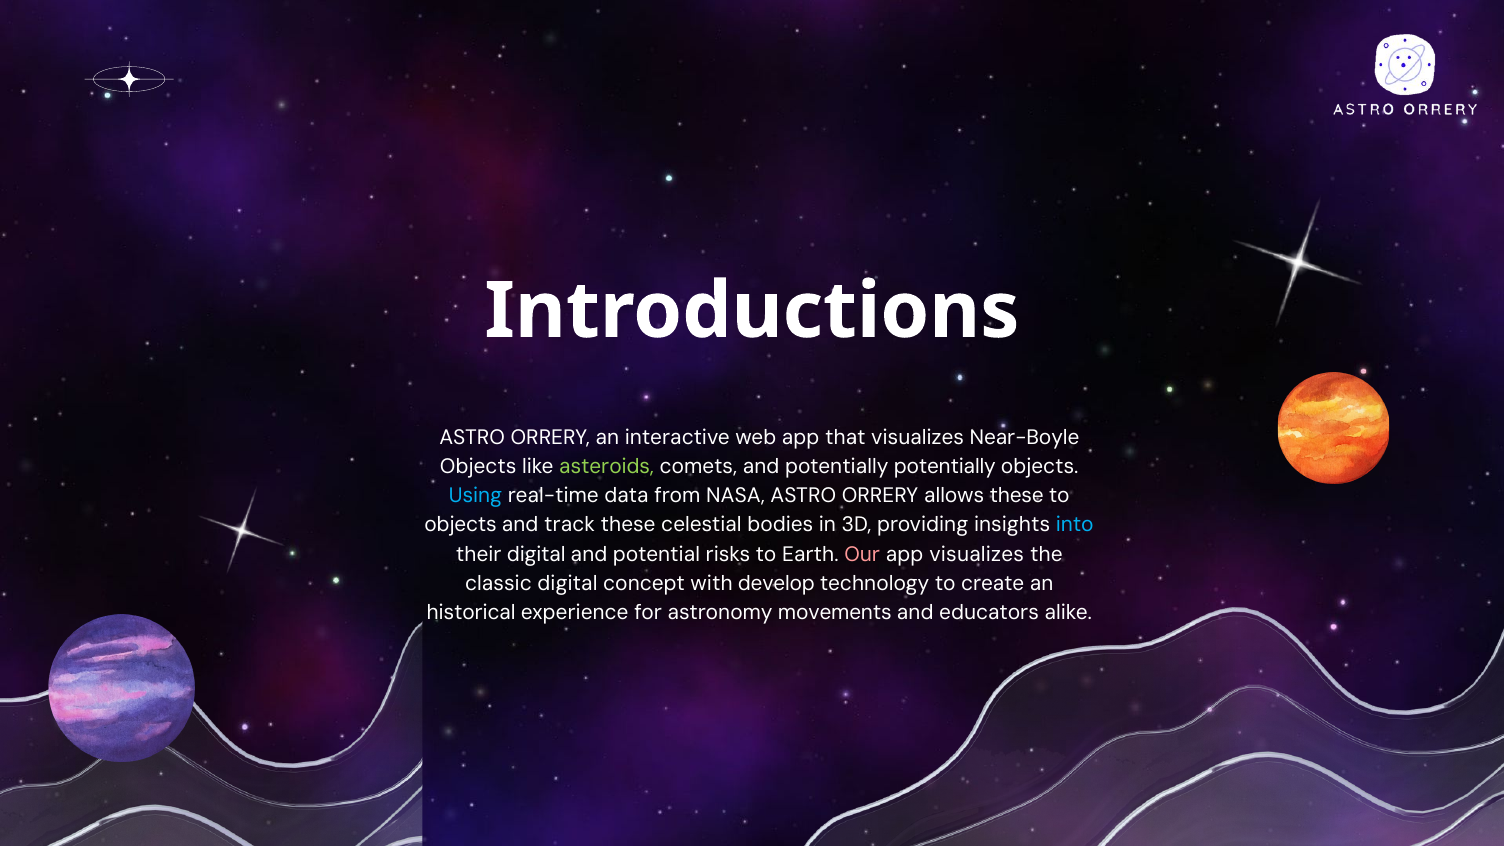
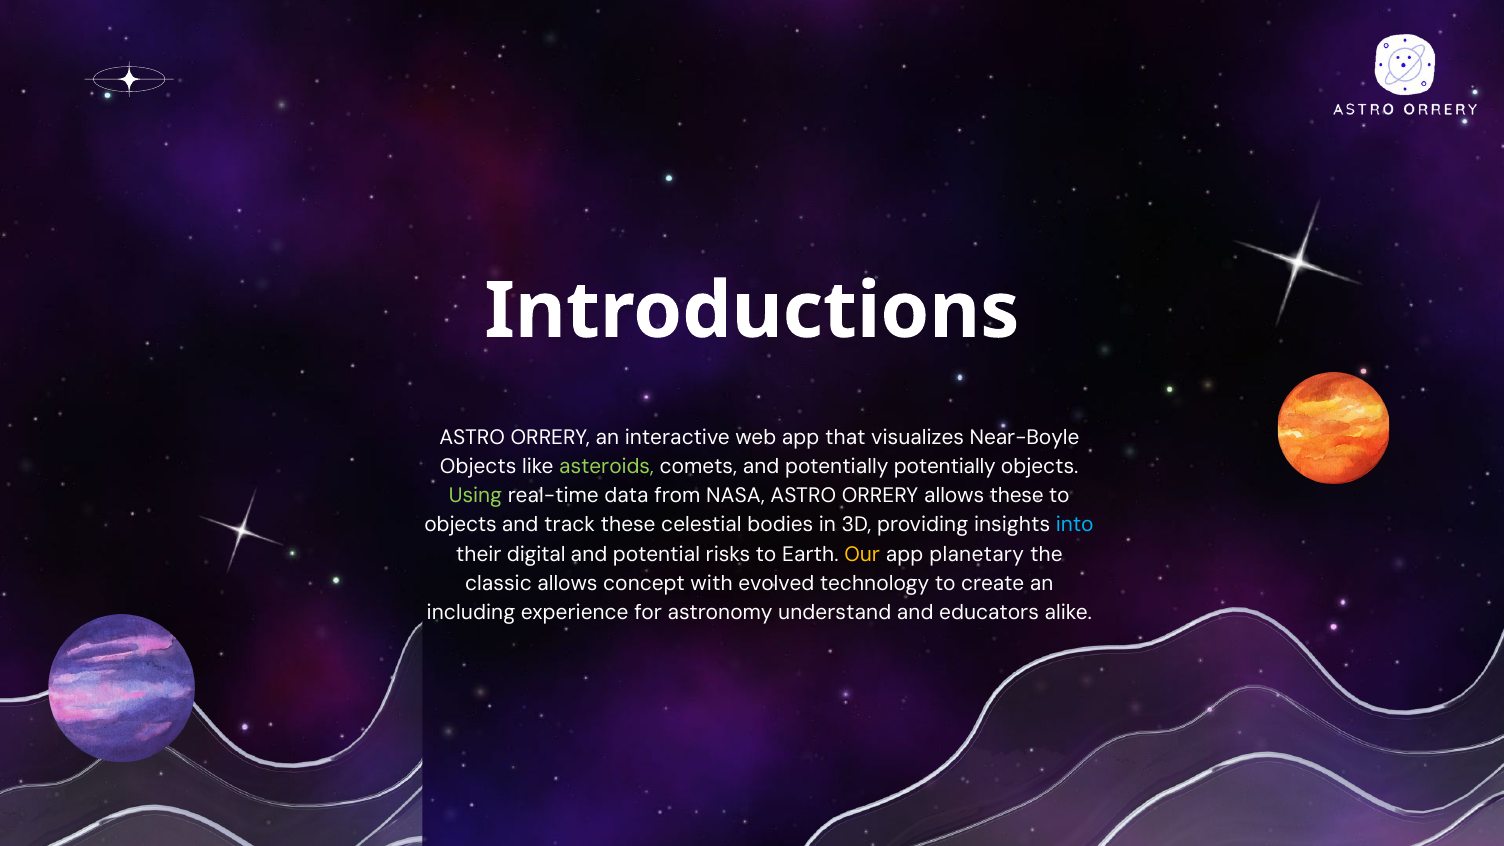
Using colour: light blue -> light green
Our colour: pink -> yellow
app visualizes: visualizes -> planetary
classic digital: digital -> allows
develop: develop -> evolved
historical: historical -> including
movements: movements -> understand
